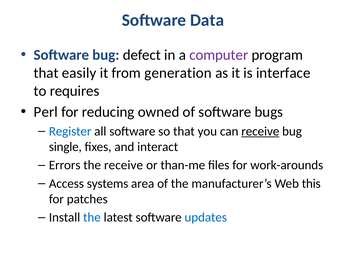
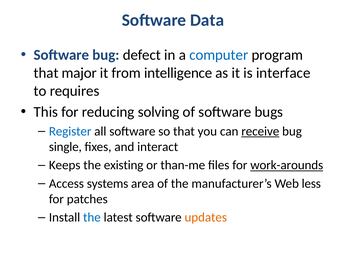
computer colour: purple -> blue
easily: easily -> major
generation: generation -> intelligence
Perl: Perl -> This
owned: owned -> solving
Errors: Errors -> Keeps
the receive: receive -> existing
work-arounds underline: none -> present
this: this -> less
updates colour: blue -> orange
